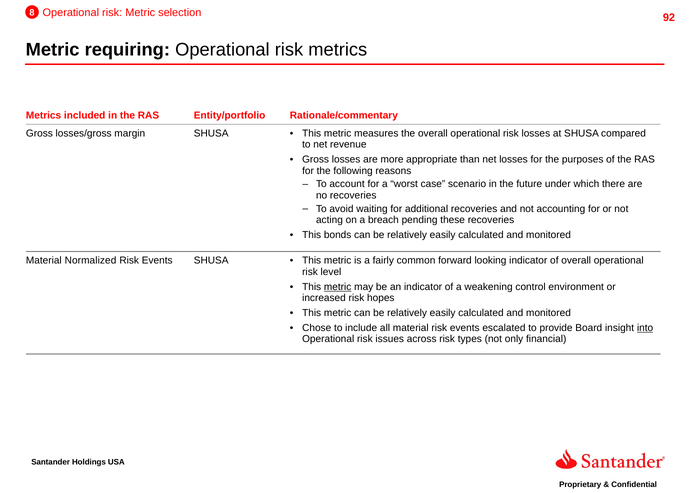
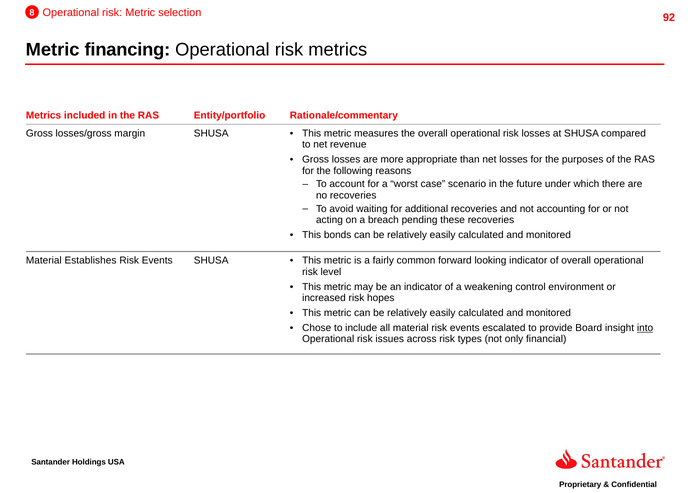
requiring: requiring -> financing
Normalized: Normalized -> Establishes
metric at (338, 287) underline: present -> none
